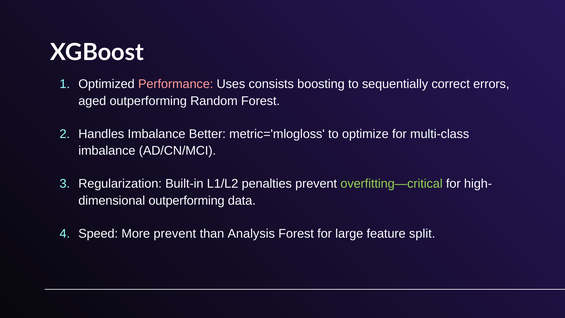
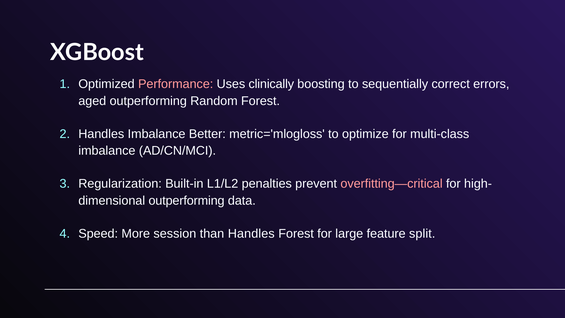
consists: consists -> clinically
overfitting—critical colour: light green -> pink
More prevent: prevent -> session
than Analysis: Analysis -> Handles
